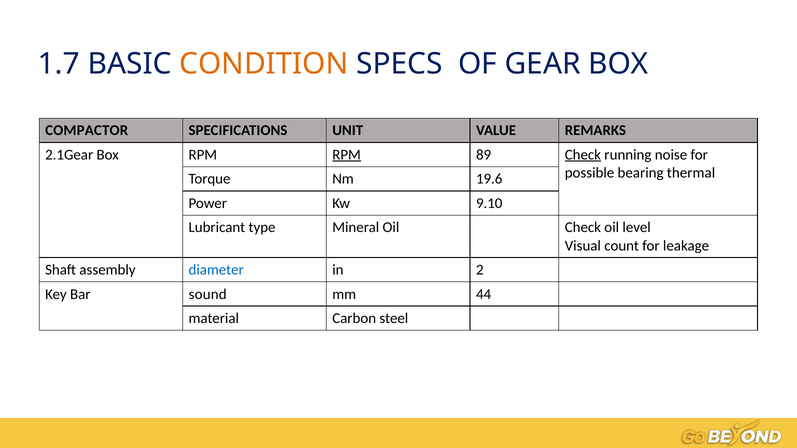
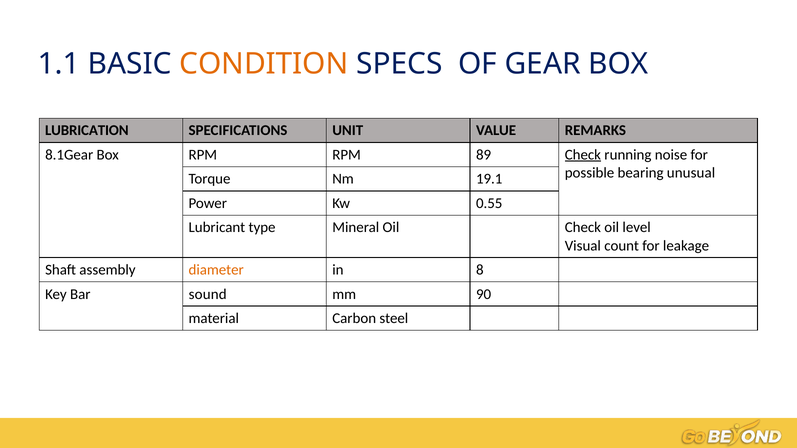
1.7: 1.7 -> 1.1
COMPACTOR: COMPACTOR -> LUBRICATION
2.1Gear: 2.1Gear -> 8.1Gear
RPM at (347, 155) underline: present -> none
thermal: thermal -> unusual
19.6: 19.6 -> 19.1
9.10: 9.10 -> 0.55
diameter colour: blue -> orange
2: 2 -> 8
44: 44 -> 90
